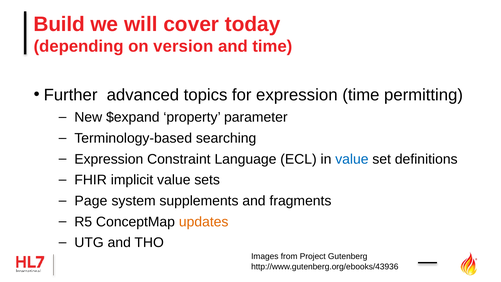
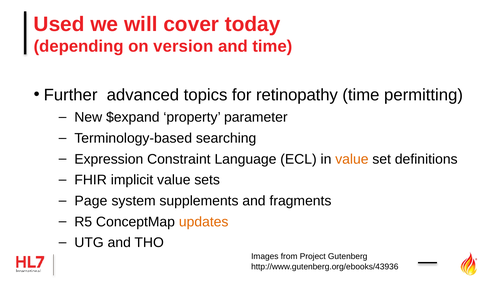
Build: Build -> Used
for expression: expression -> retinopathy
value at (352, 159) colour: blue -> orange
